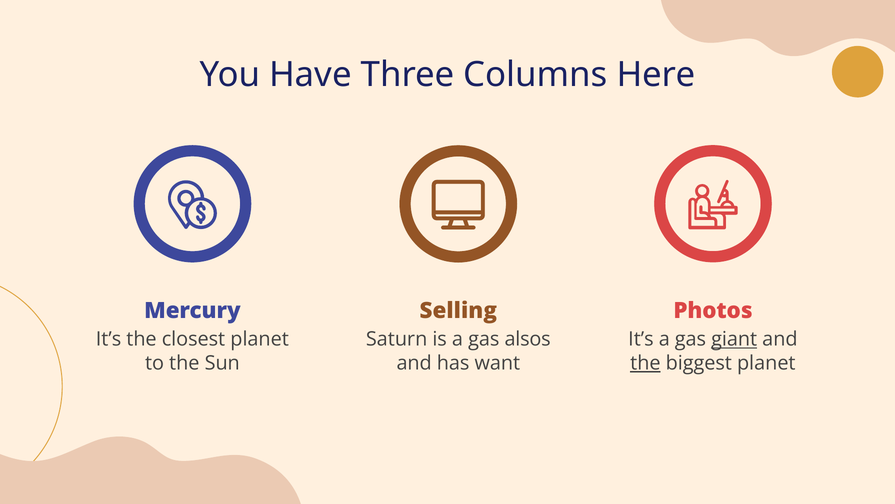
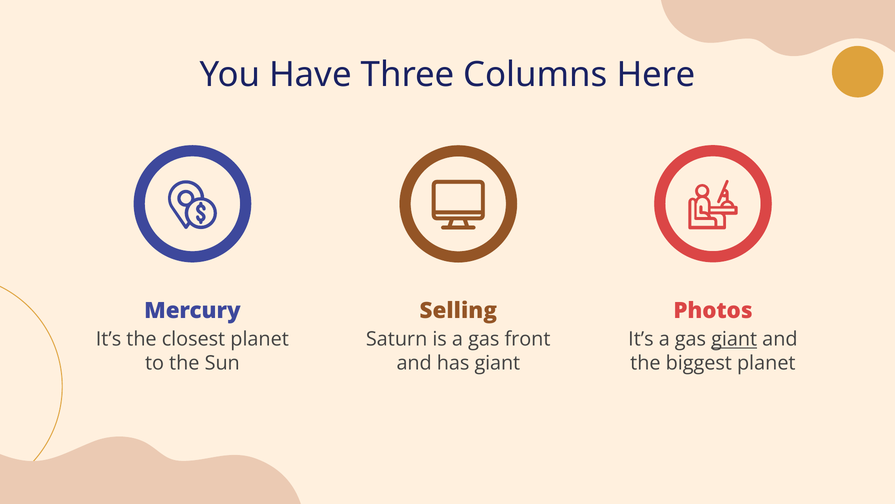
alsos: alsos -> front
has want: want -> giant
the at (645, 363) underline: present -> none
